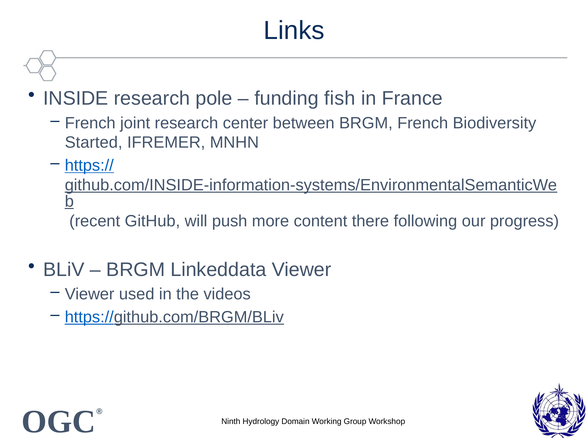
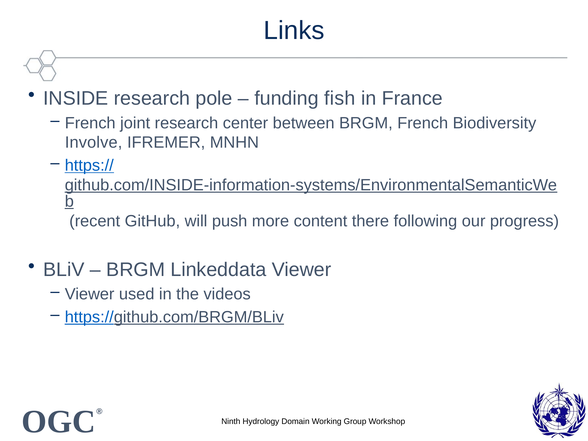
Started: Started -> Involve
